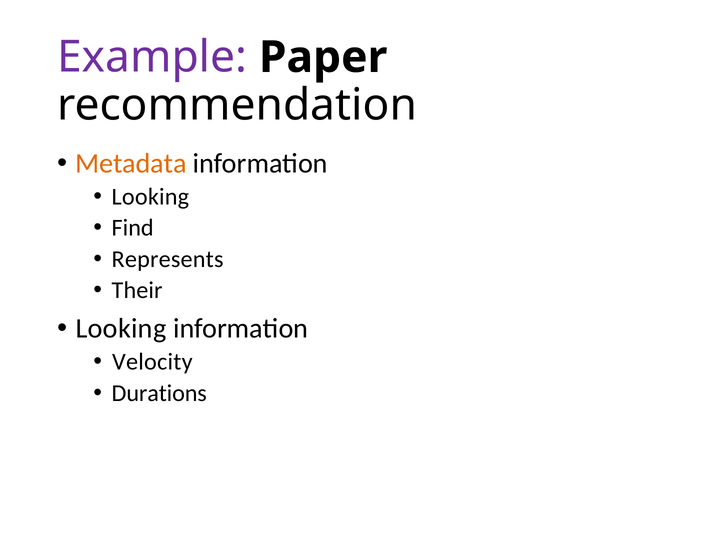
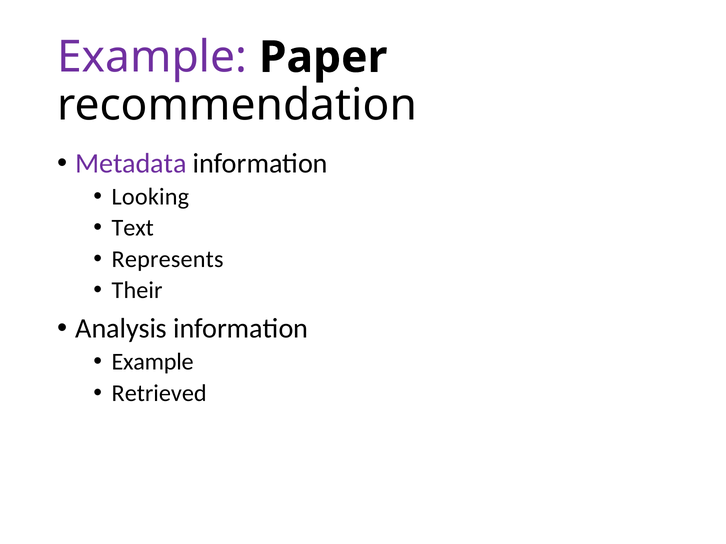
Metadata colour: orange -> purple
Find: Find -> Text
Looking at (121, 329): Looking -> Analysis
Velocity at (152, 362): Velocity -> Example
Durations: Durations -> Retrieved
